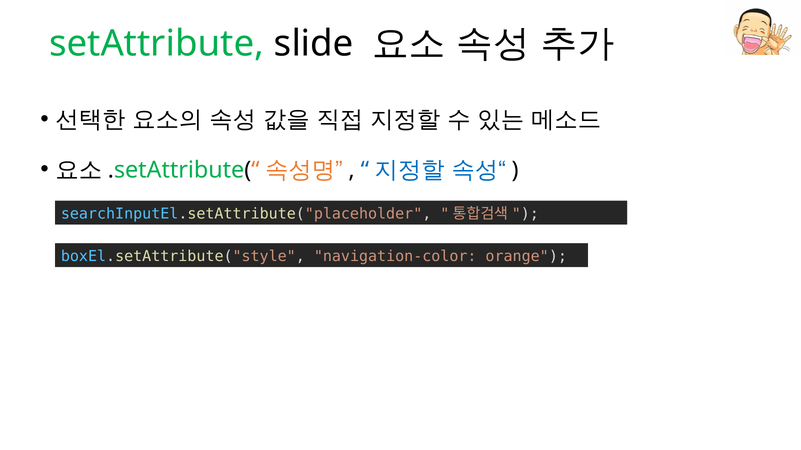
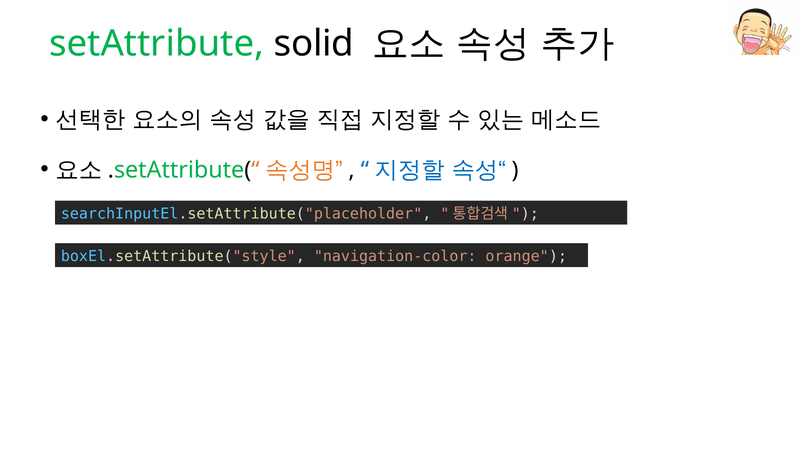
slide: slide -> solid
